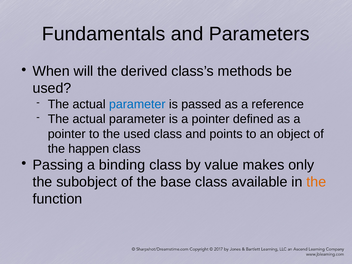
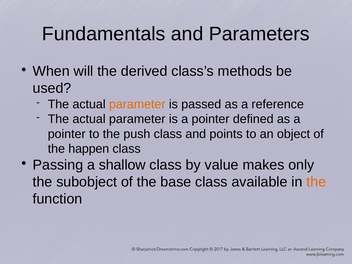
parameter at (137, 104) colour: blue -> orange
the used: used -> push
binding: binding -> shallow
